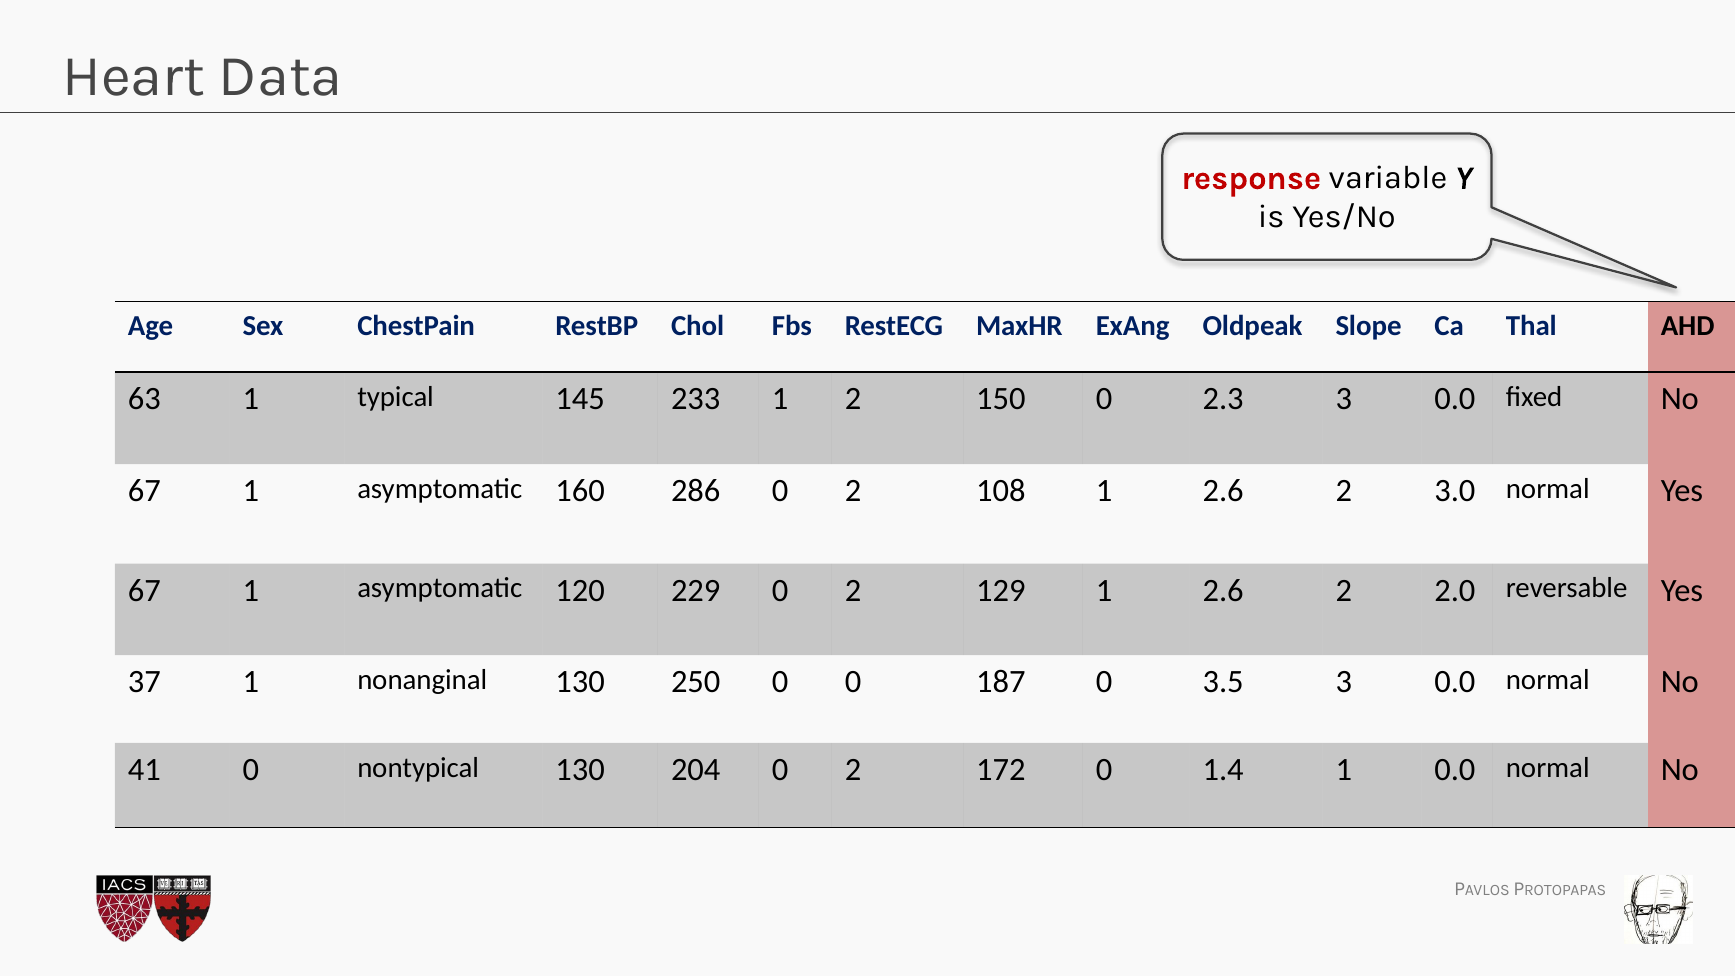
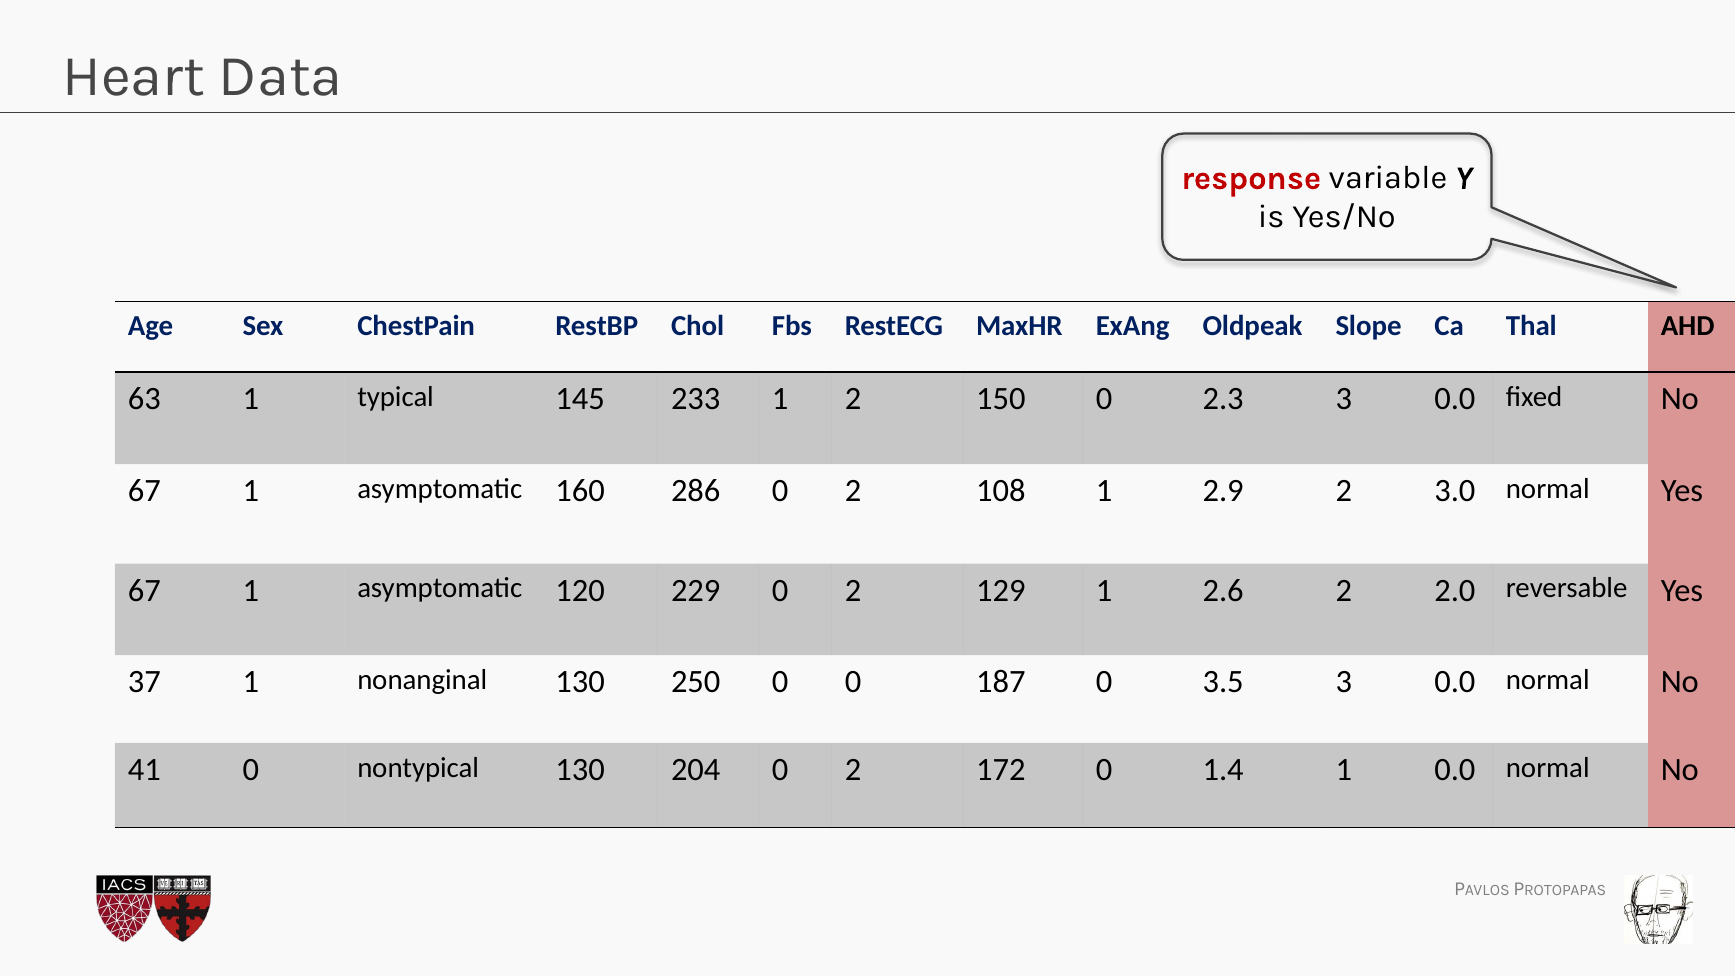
108 1 2.6: 2.6 -> 2.9
